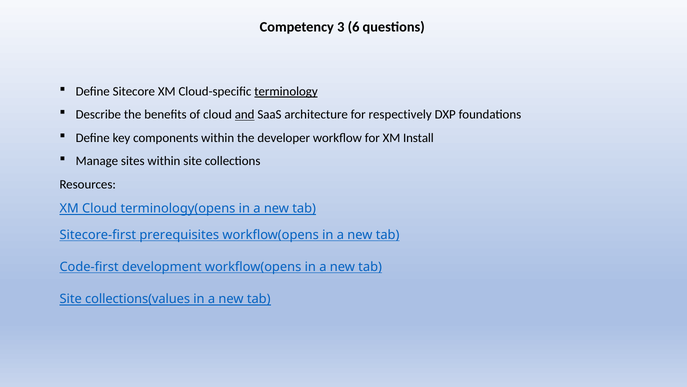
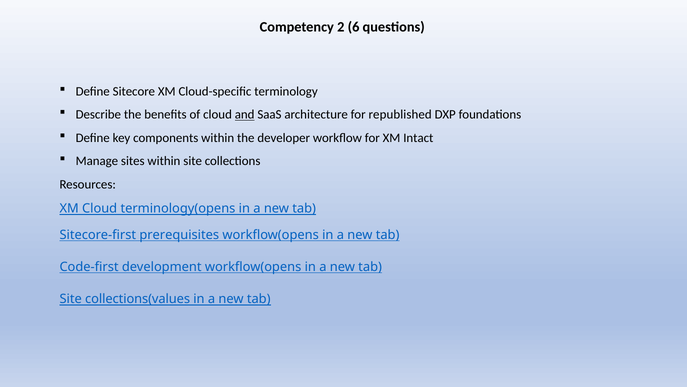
3: 3 -> 2
terminology underline: present -> none
respectively: respectively -> republished
Install: Install -> Intact
